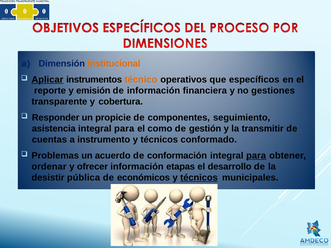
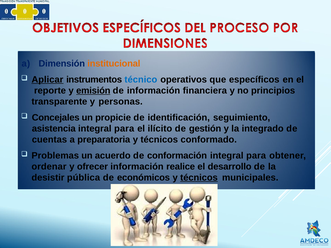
técnico colour: orange -> blue
emisión underline: none -> present
gestiones: gestiones -> principios
cobertura: cobertura -> personas
Responder: Responder -> Concejales
componentes: componentes -> identificación
como: como -> ilícito
transmitir: transmitir -> integrado
instrumento: instrumento -> preparatoria
para at (256, 156) underline: present -> none
etapas: etapas -> realice
